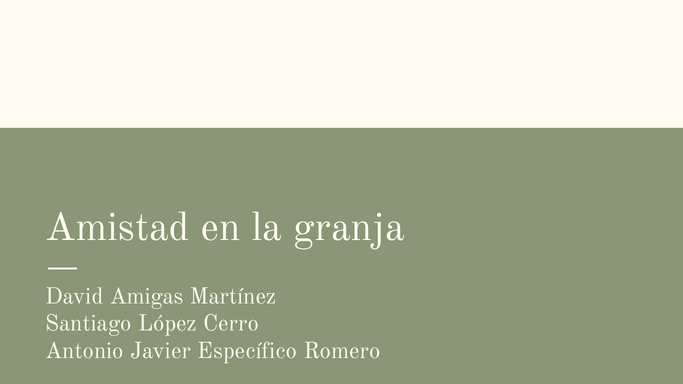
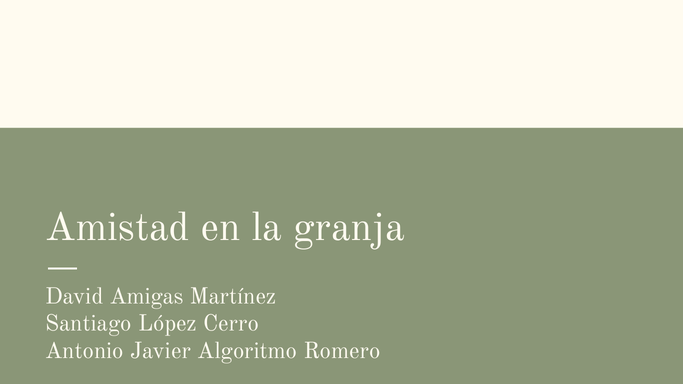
Específico: Específico -> Algoritmo
